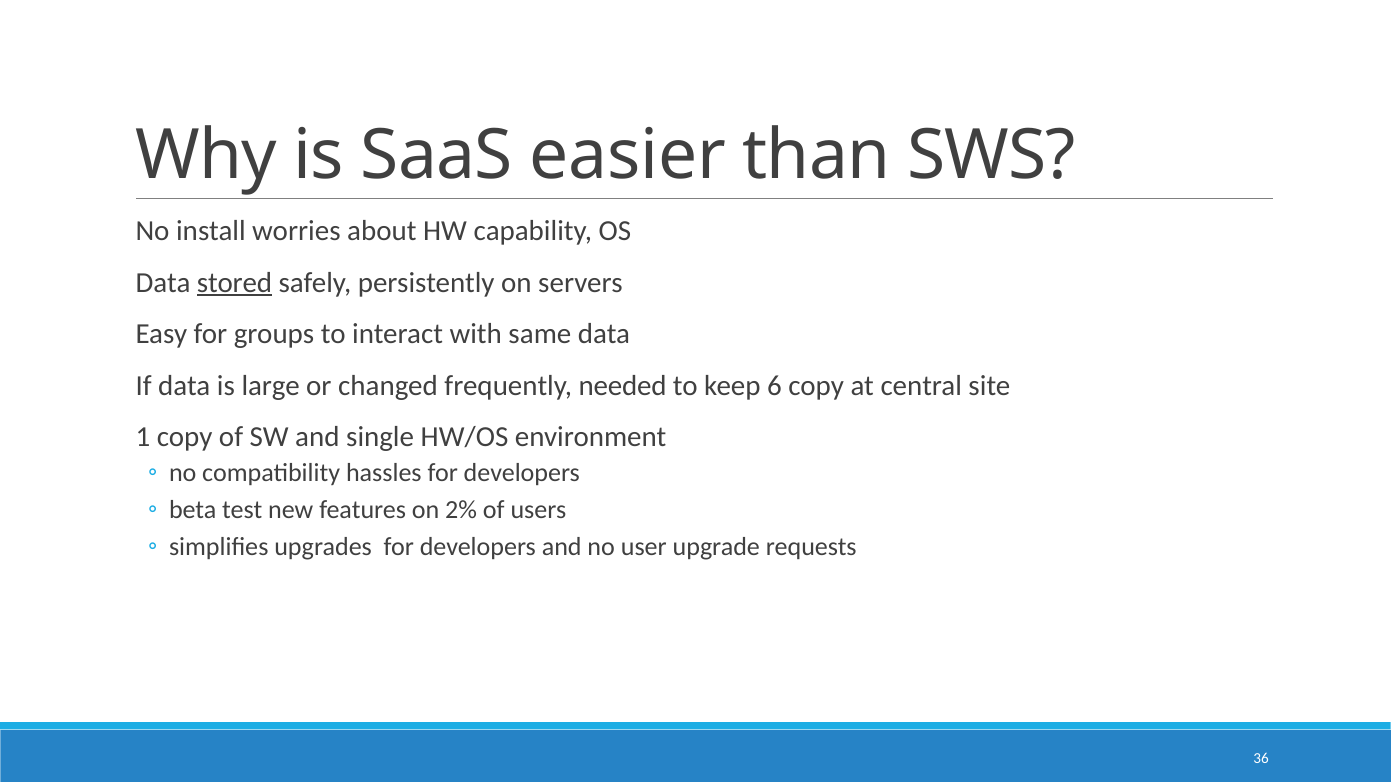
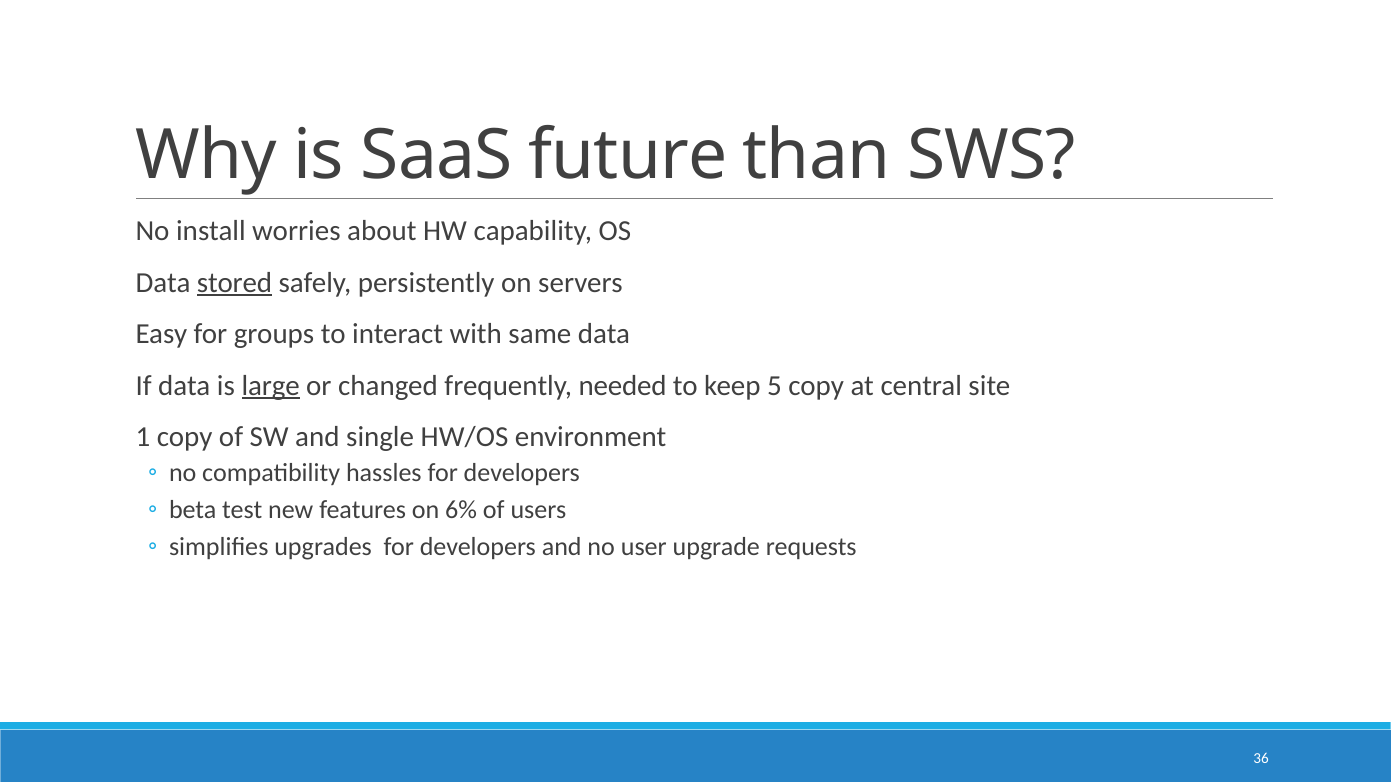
easier: easier -> future
large underline: none -> present
6: 6 -> 5
2%: 2% -> 6%
